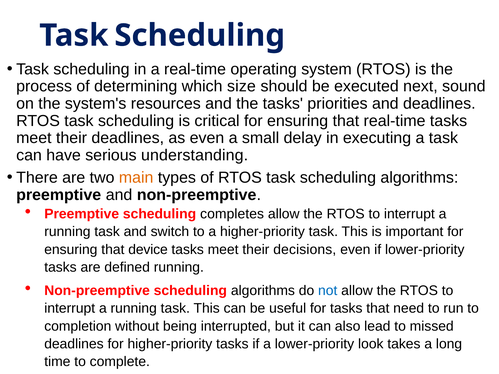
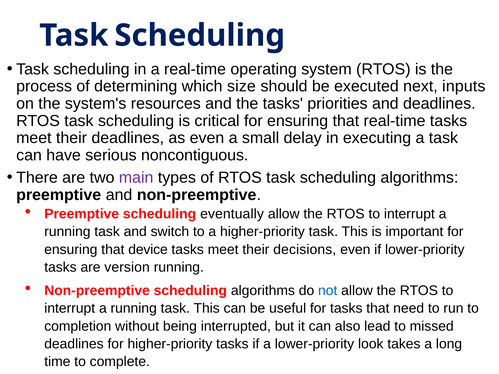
sound: sound -> inputs
understanding: understanding -> noncontiguous
main colour: orange -> purple
completes: completes -> eventually
defined: defined -> version
